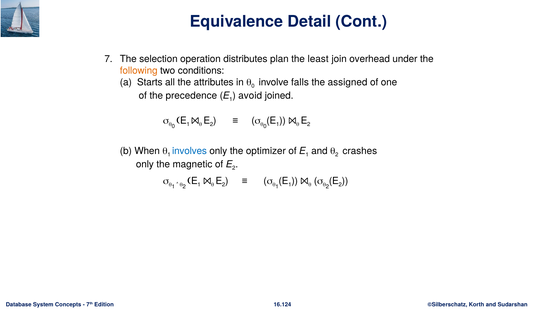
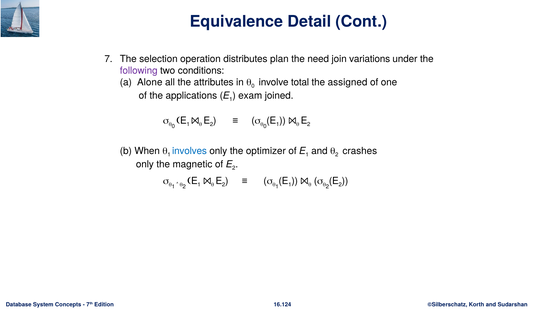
least: least -> need
overhead: overhead -> variations
following colour: orange -> purple
Starts: Starts -> Alone
falls: falls -> total
precedence: precedence -> applications
avoid: avoid -> exam
